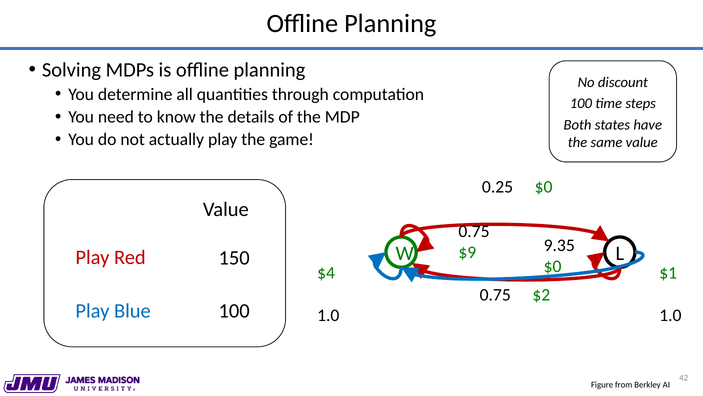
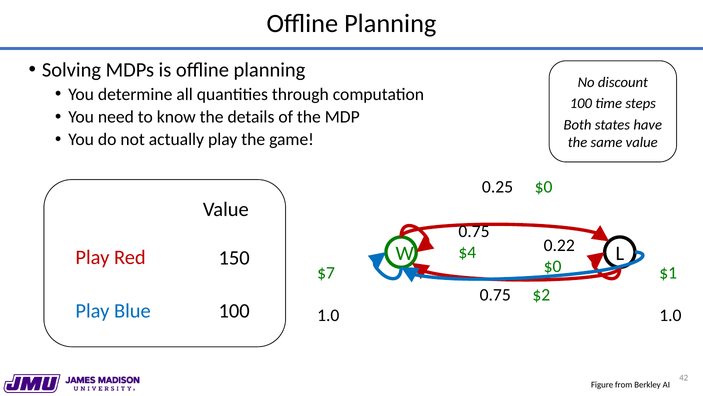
9.35: 9.35 -> 0.22
$9: $9 -> $4
$4: $4 -> $7
